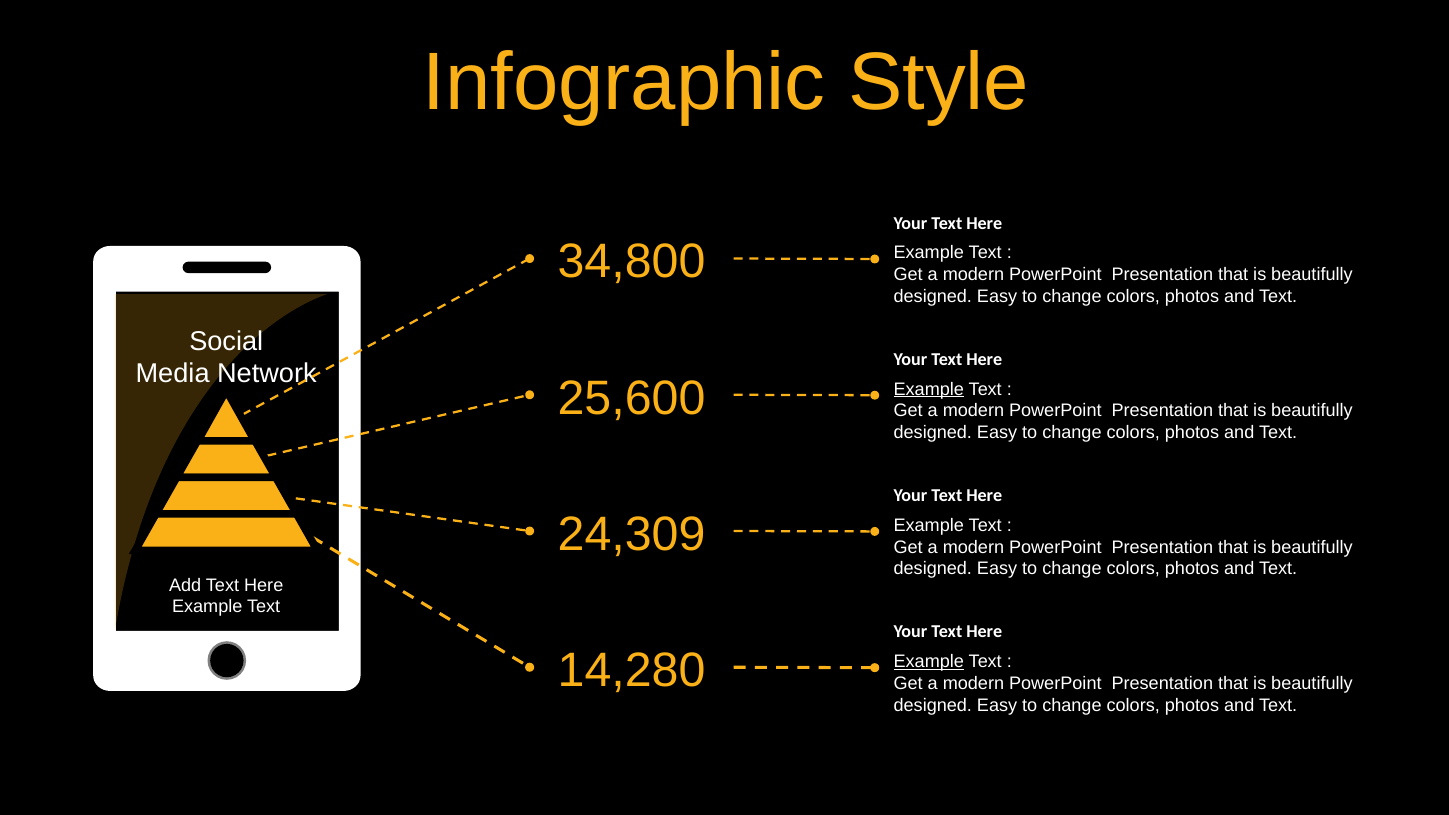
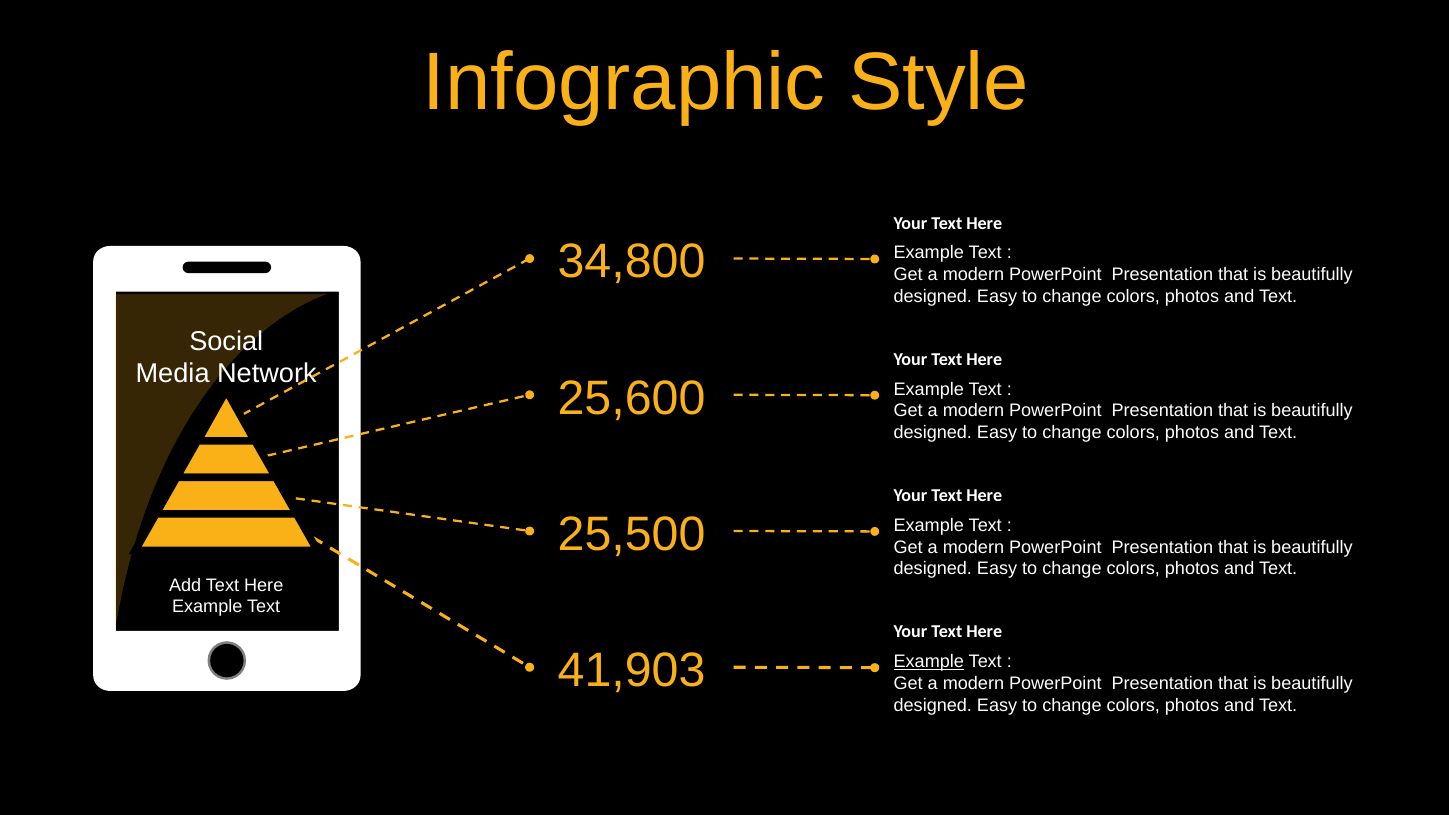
Example at (929, 389) underline: present -> none
24,309: 24,309 -> 25,500
14,280: 14,280 -> 41,903
